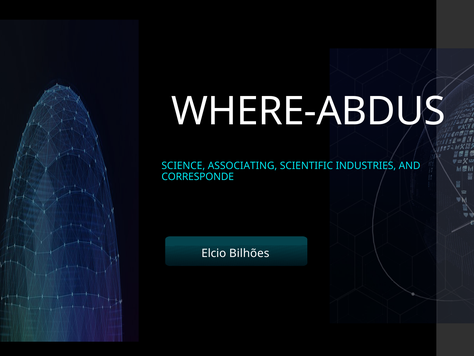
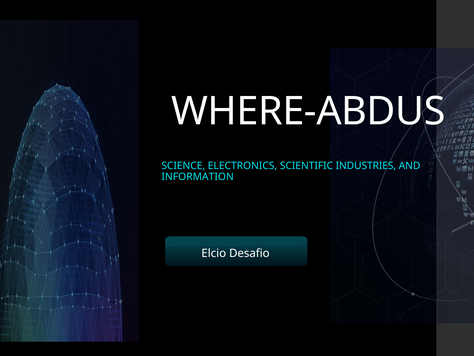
ASSOCIATING: ASSOCIATING -> ELECTRONICS
CORRESPONDE: CORRESPONDE -> INFORMATION
Bilhões: Bilhões -> Desafio
